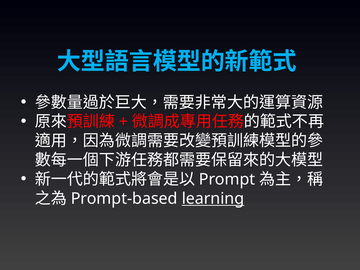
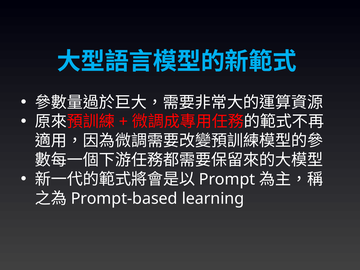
learning underline: present -> none
